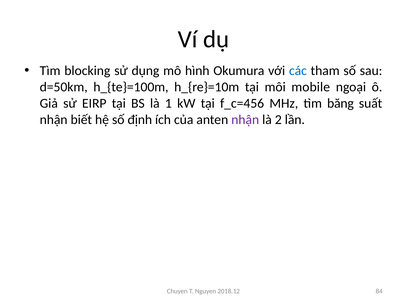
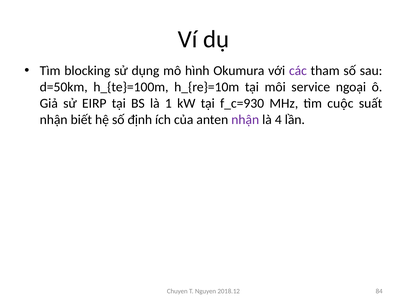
các colour: blue -> purple
mobile: mobile -> service
f_c=456: f_c=456 -> f_c=930
băng: băng -> cuộc
2: 2 -> 4
